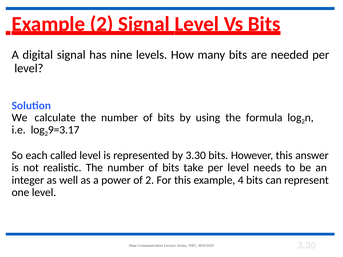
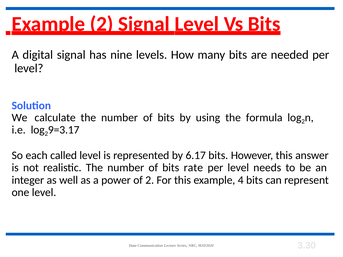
by 3.30: 3.30 -> 6.17
take: take -> rate
